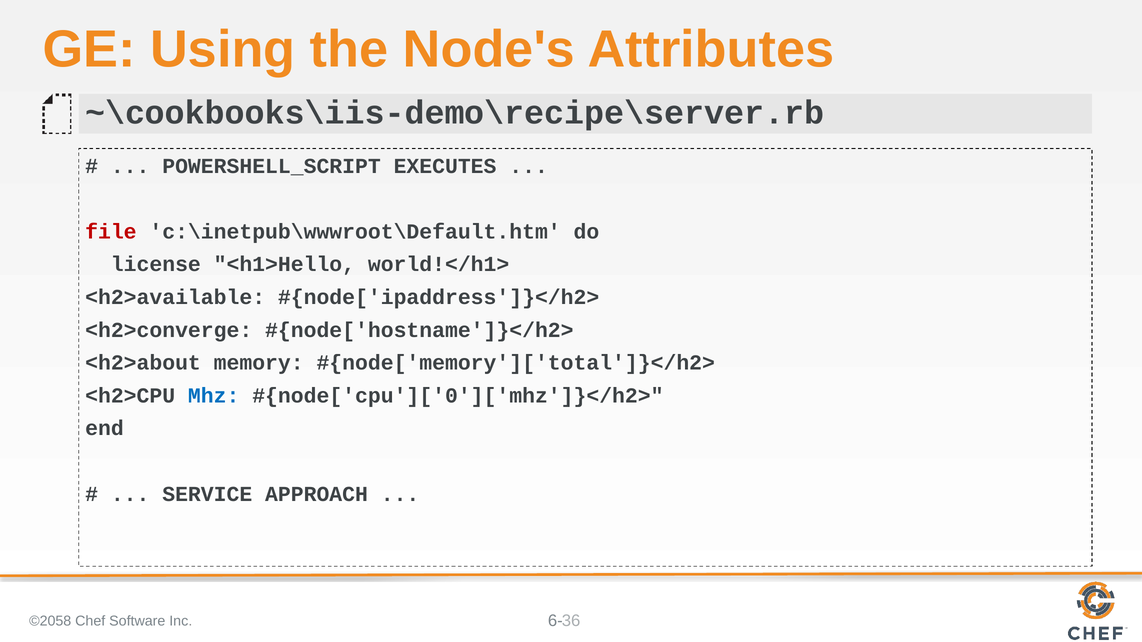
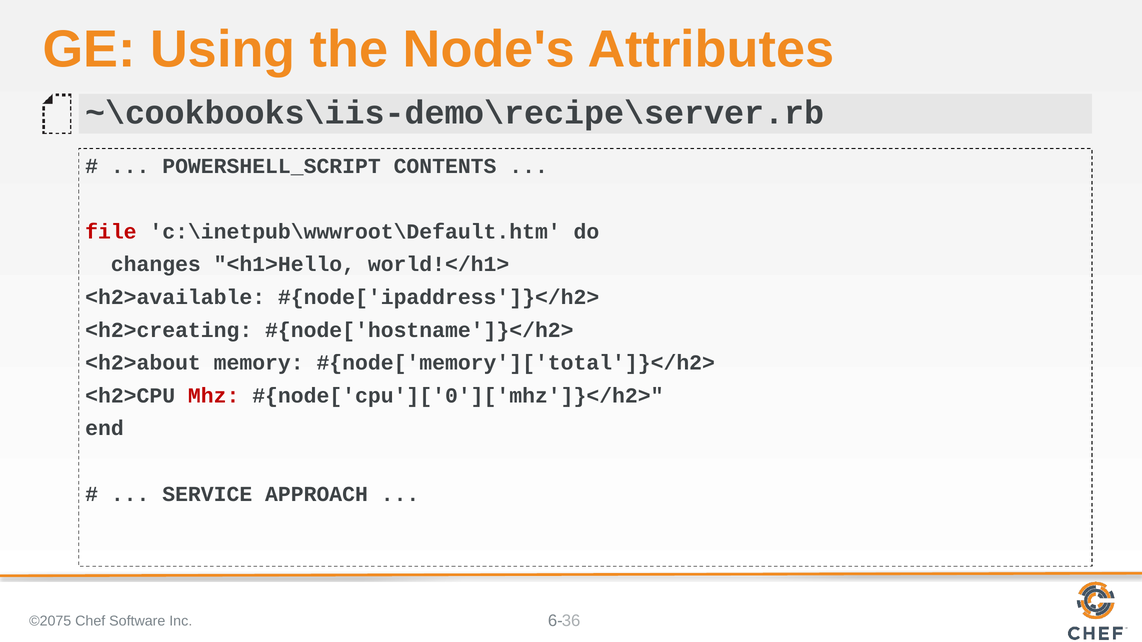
EXECUTES: EXECUTES -> CONTENTS
license: license -> changes
<h2>converge: <h2>converge -> <h2>creating
Mhz colour: blue -> red
©2058: ©2058 -> ©2075
